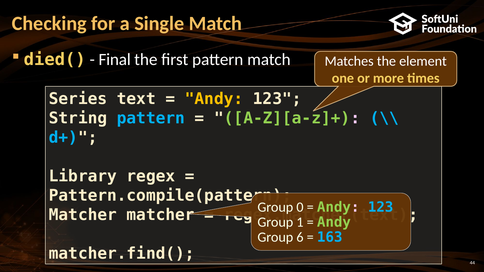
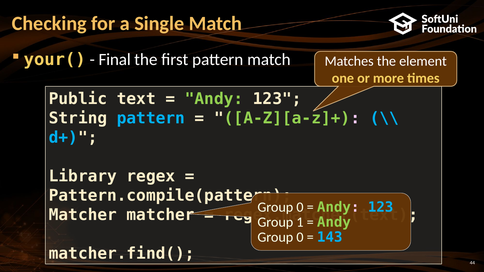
died(: died( -> your(
Series: Series -> Public
Andy at (214, 99) colour: yellow -> light green
6 at (300, 238): 6 -> 0
163: 163 -> 143
